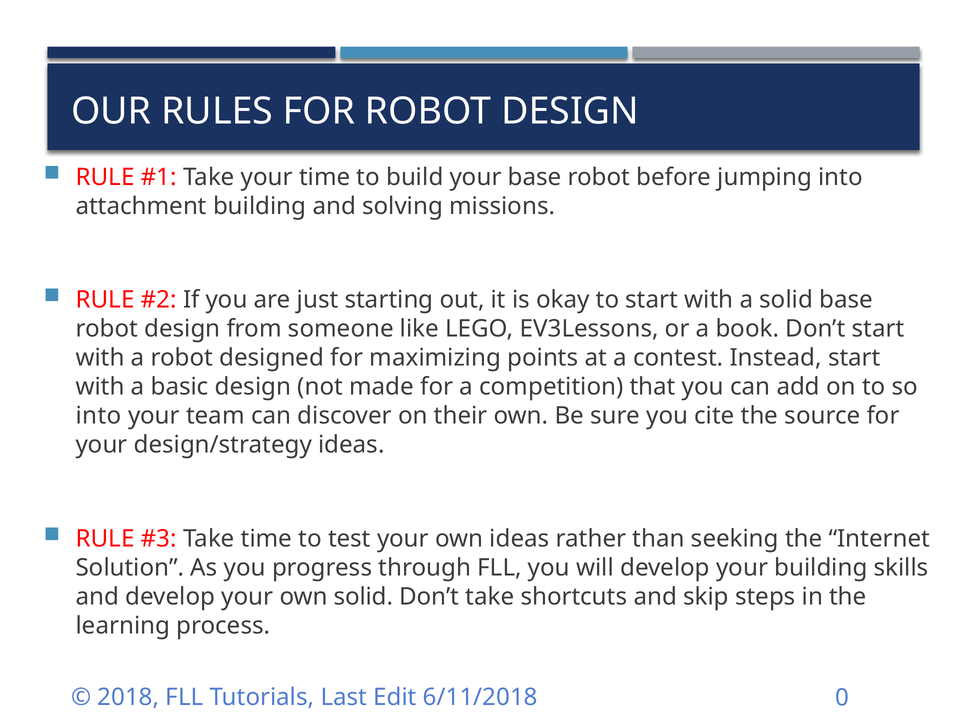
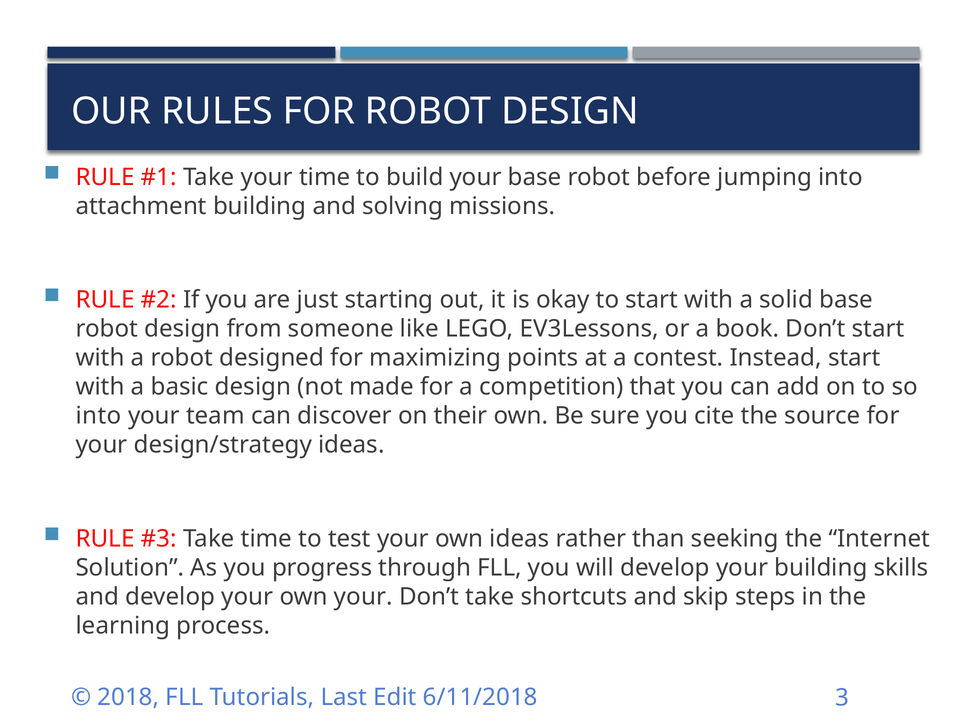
own solid: solid -> your
0: 0 -> 3
